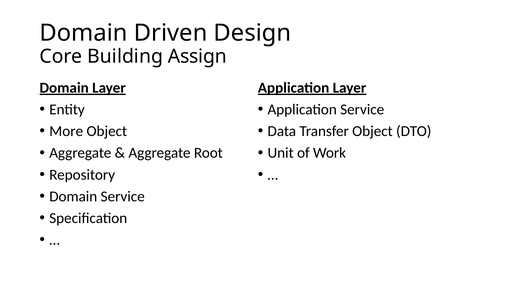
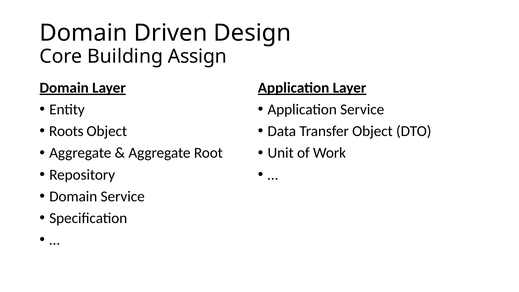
More: More -> Roots
